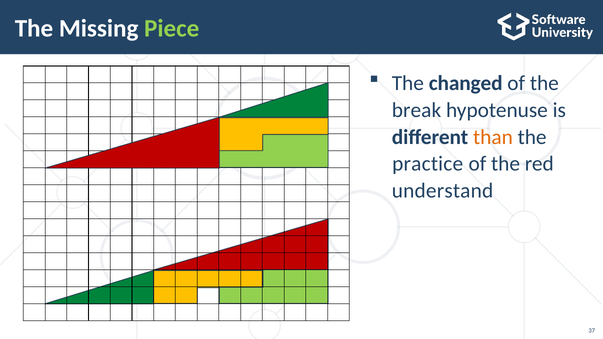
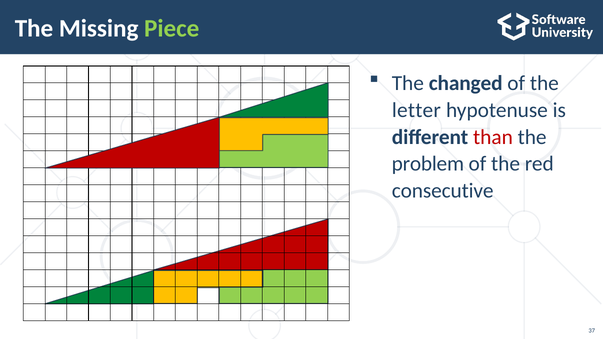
break: break -> letter
than colour: orange -> red
practice: practice -> problem
understand: understand -> consecutive
